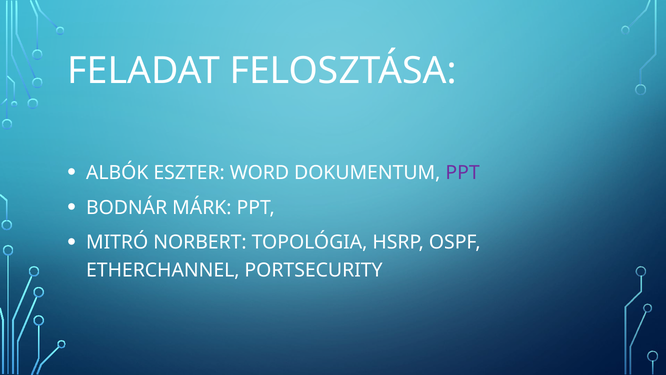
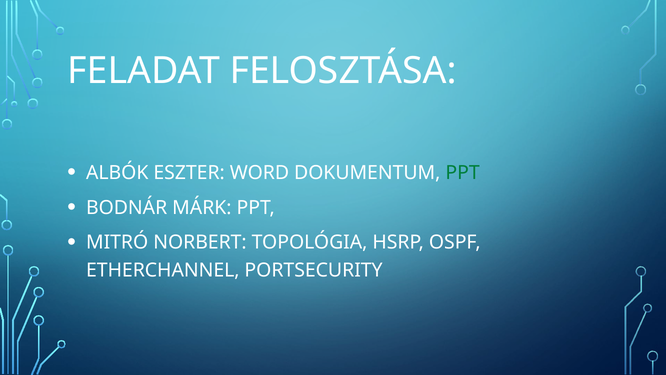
PPT at (463, 173) colour: purple -> green
